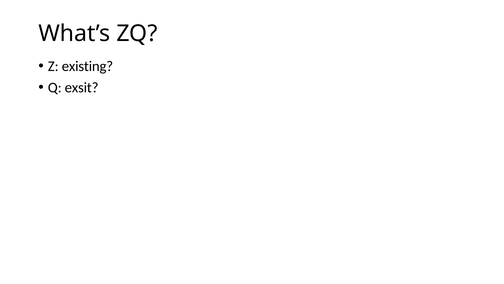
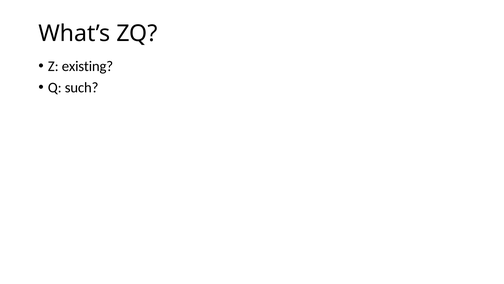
exsit: exsit -> such
